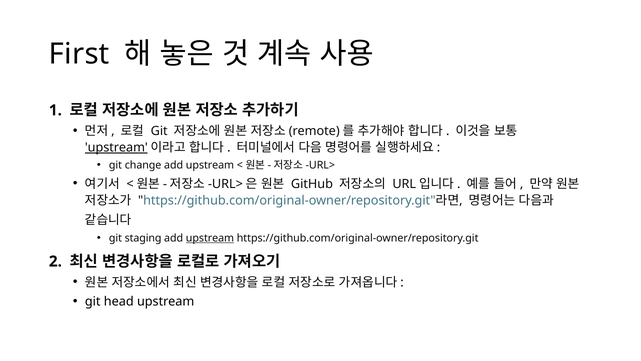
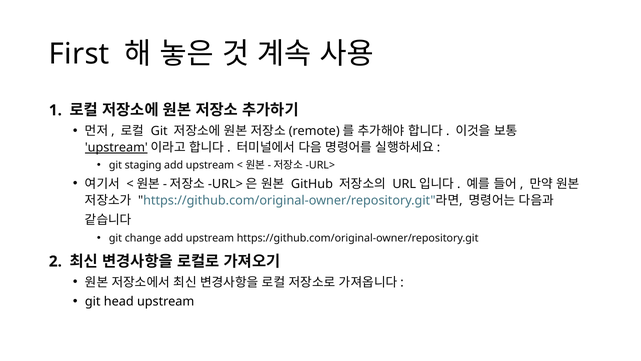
change: change -> staging
staging: staging -> change
upstream at (210, 238) underline: present -> none
